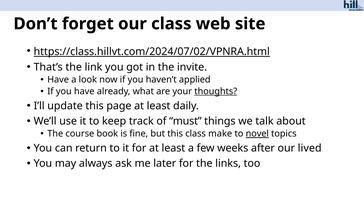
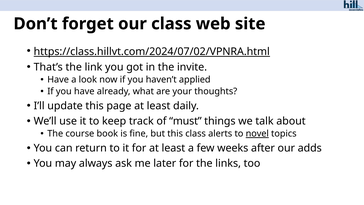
thoughts underline: present -> none
make: make -> alerts
lived: lived -> adds
